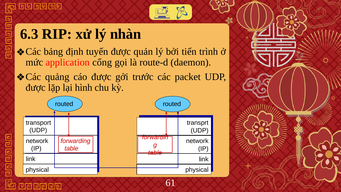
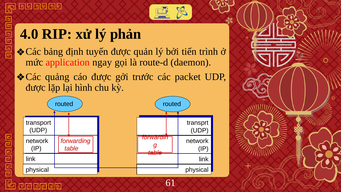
6.3: 6.3 -> 4.0
nhàn: nhàn -> phản
cổng: cổng -> ngay
